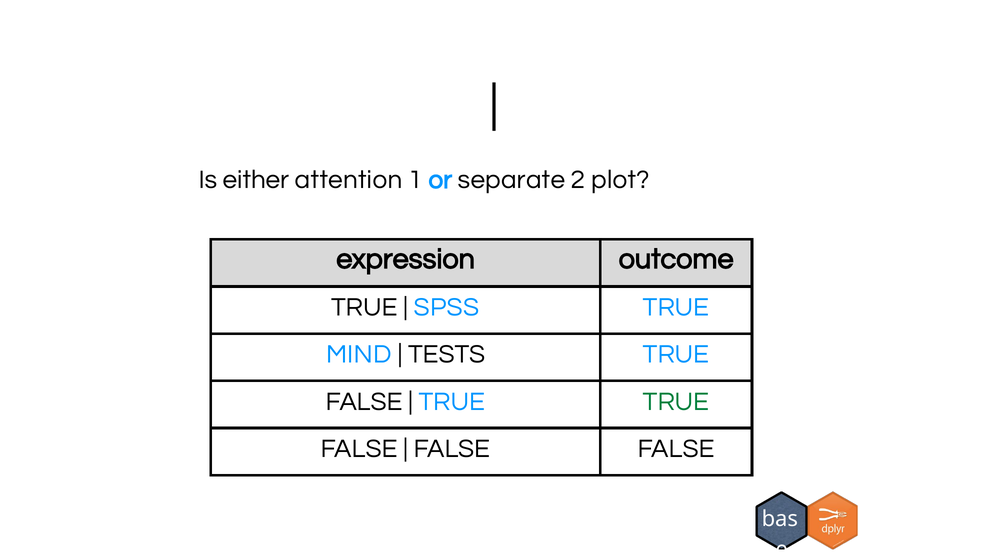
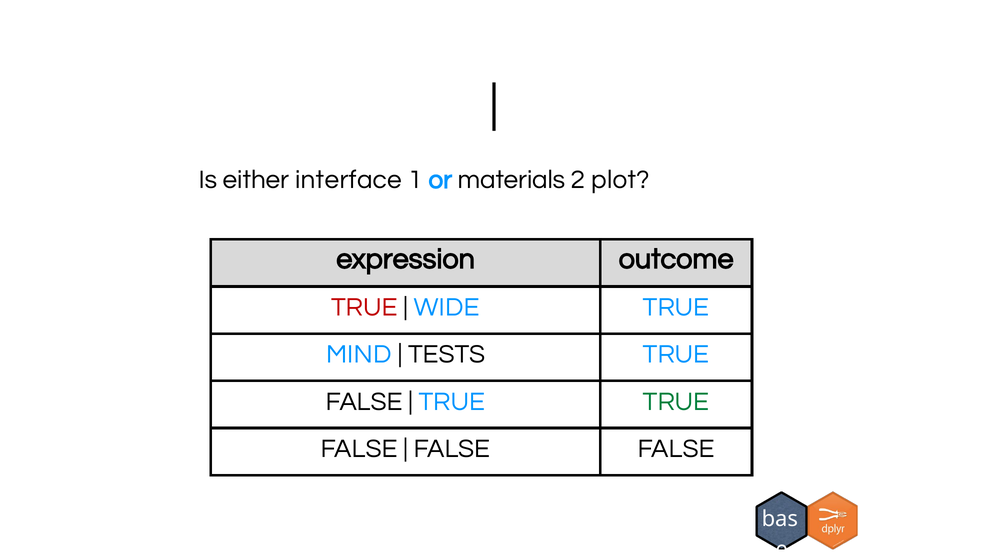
attention: attention -> interface
separate: separate -> materials
TRUE at (364, 308) colour: black -> red
SPSS: SPSS -> WIDE
